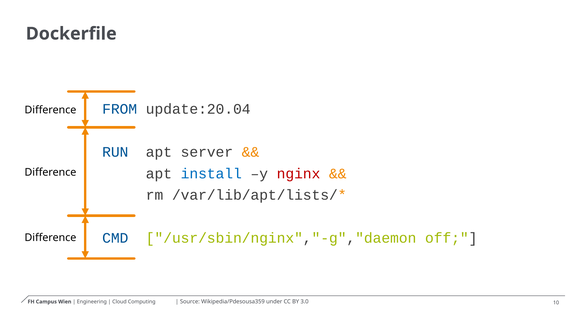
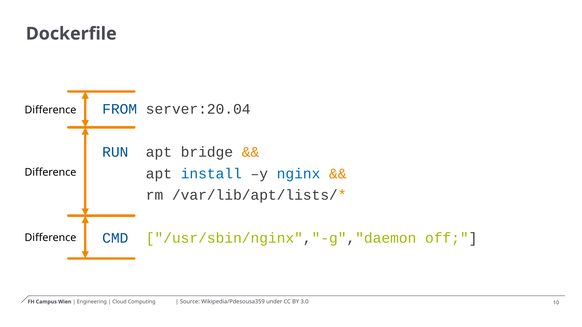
update:20.04: update:20.04 -> server:20.04
server: server -> bridge
nginx colour: red -> blue
